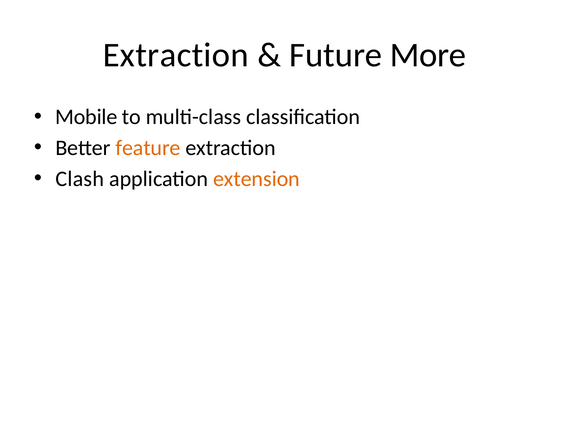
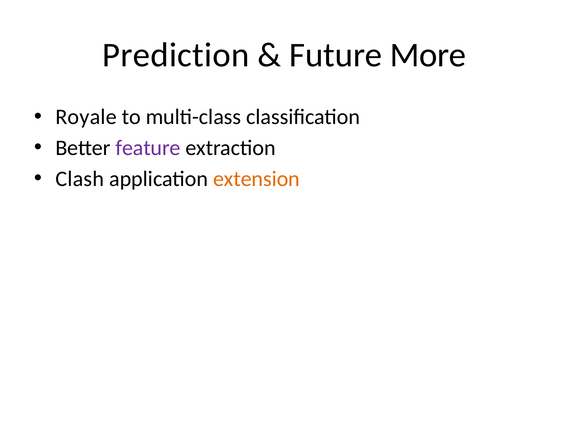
Extraction at (176, 55): Extraction -> Prediction
Mobile: Mobile -> Royale
feature colour: orange -> purple
